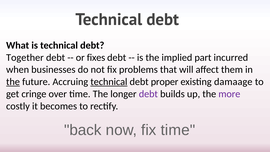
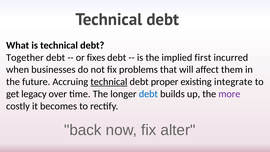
part: part -> first
the at (13, 82) underline: present -> none
damaage: damaage -> integrate
cringe: cringe -> legacy
debt at (148, 94) colour: purple -> blue
fix time: time -> alter
